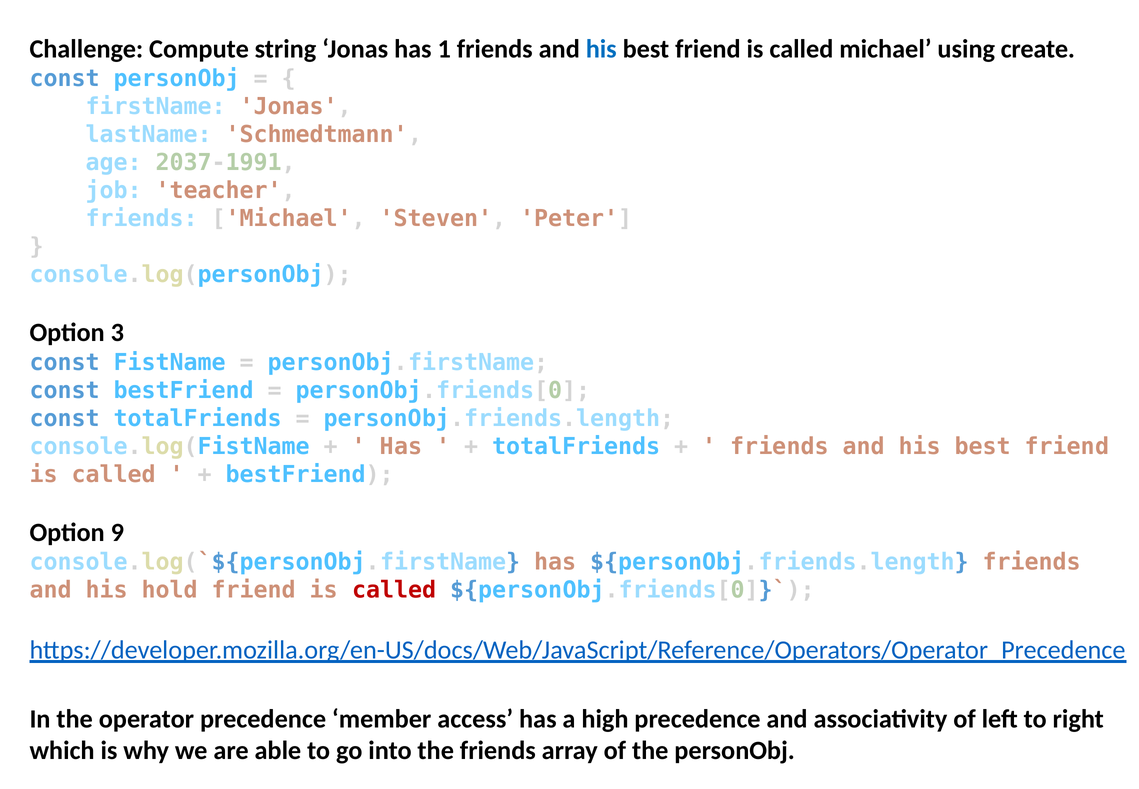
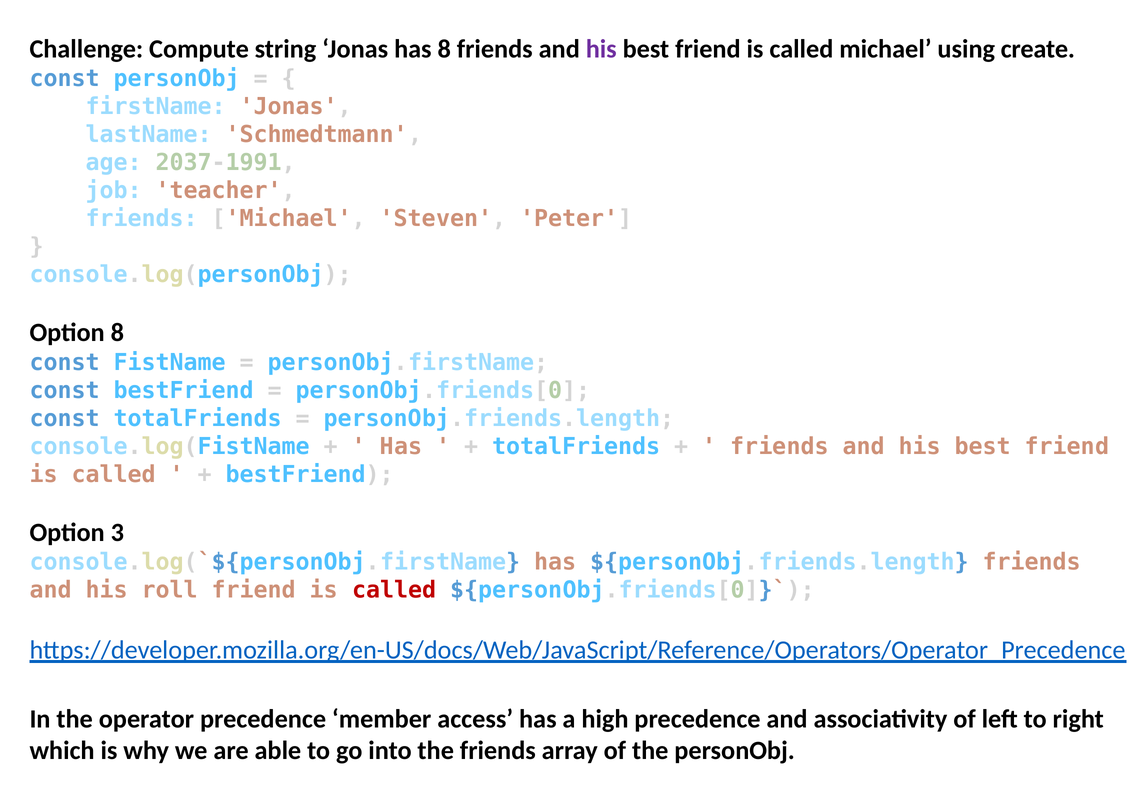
has 1: 1 -> 8
his at (601, 49) colour: blue -> purple
Option 3: 3 -> 8
9: 9 -> 3
hold: hold -> roll
